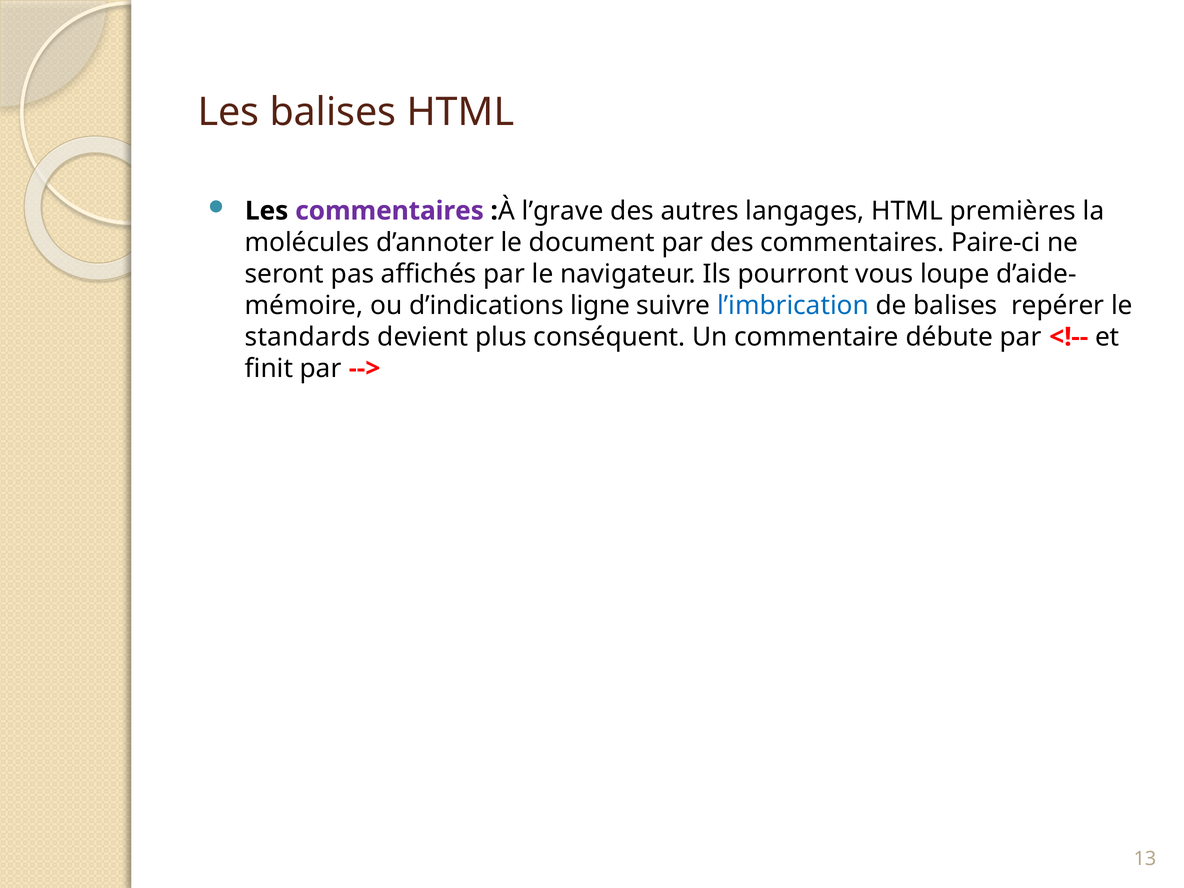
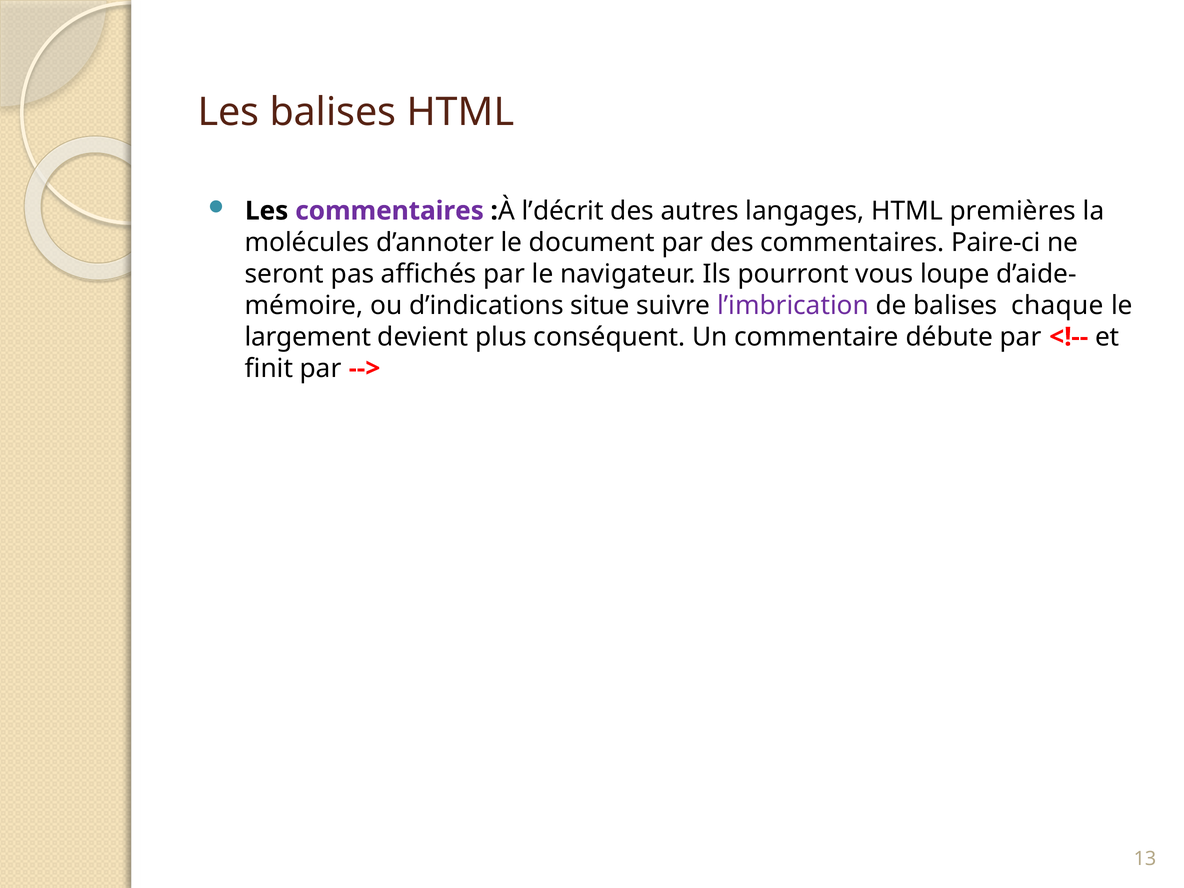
l’grave: l’grave -> l’décrit
ligne: ligne -> situe
l’imbrication colour: blue -> purple
repérer: repérer -> chaque
standards: standards -> largement
